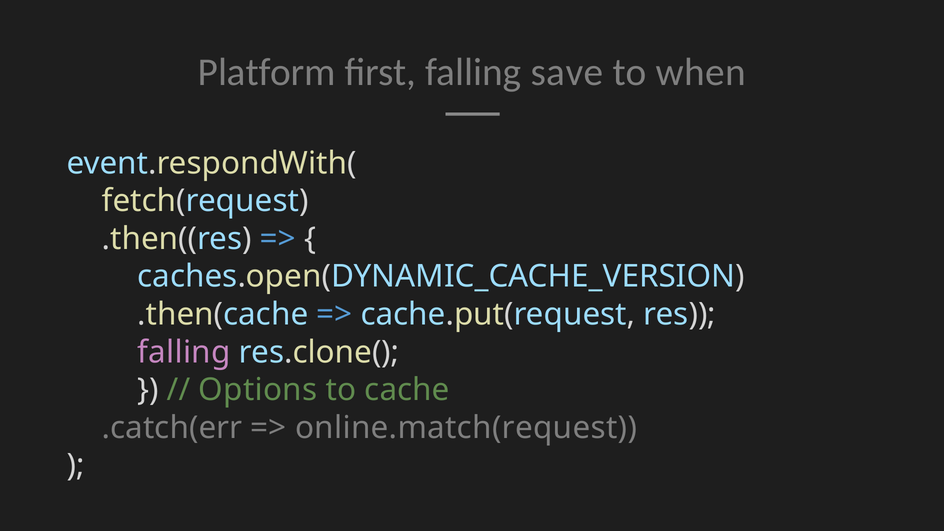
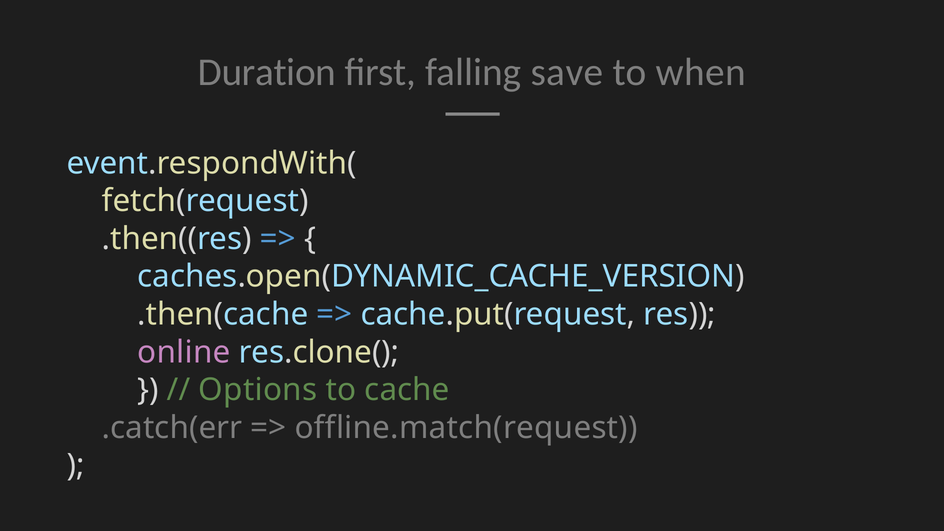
Platform: Platform -> Duration
falling at (184, 352): falling -> online
online.match(request: online.match(request -> offline.match(request
